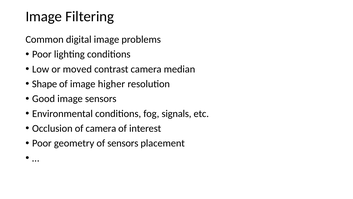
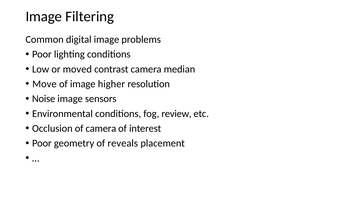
Shape: Shape -> Move
Good: Good -> Noise
signals: signals -> review
of sensors: sensors -> reveals
